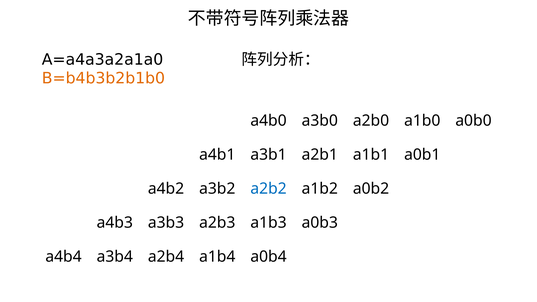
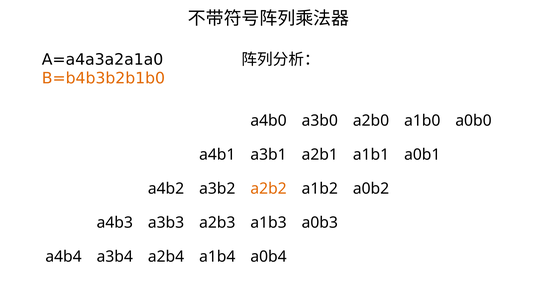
a2b2 colour: blue -> orange
